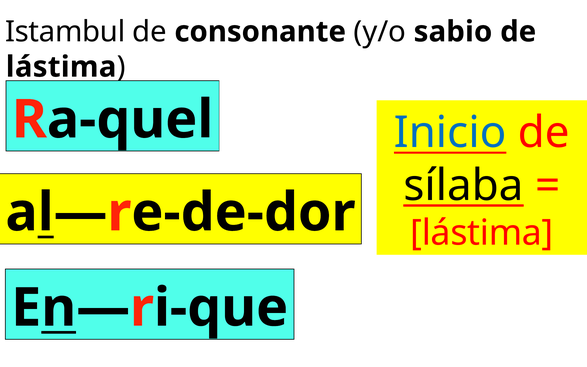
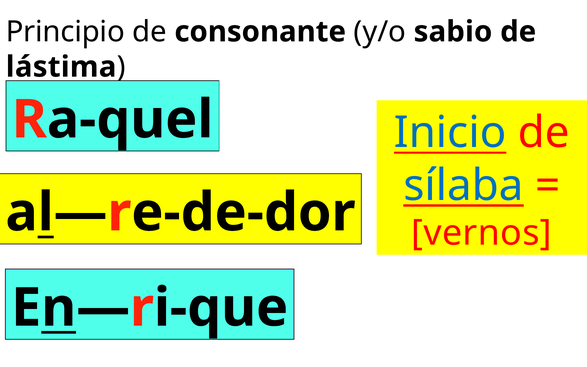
Istambul: Istambul -> Principio
sílaba colour: black -> blue
lástima at (482, 233): lástima -> vernos
